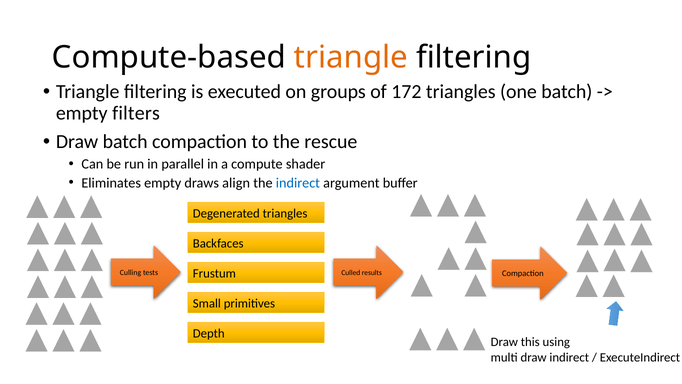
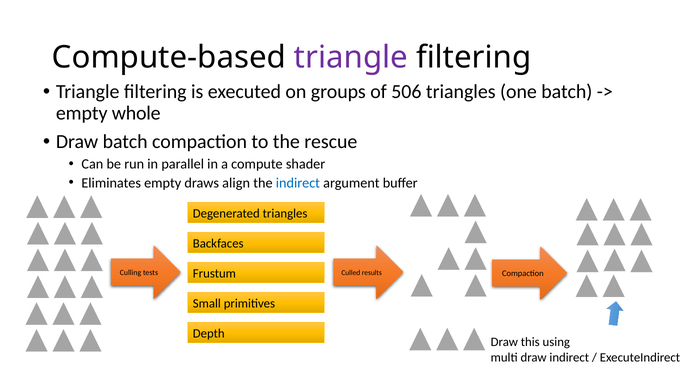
triangle at (351, 57) colour: orange -> purple
172: 172 -> 506
filters: filters -> whole
